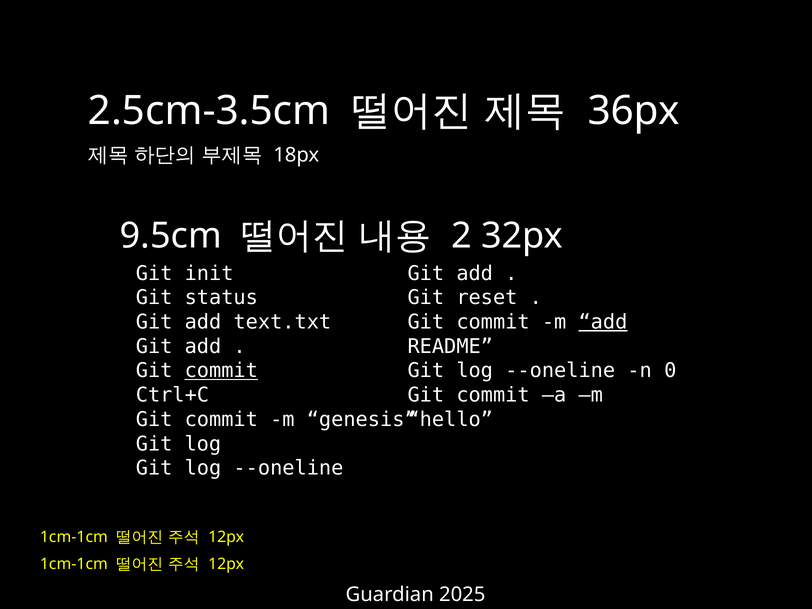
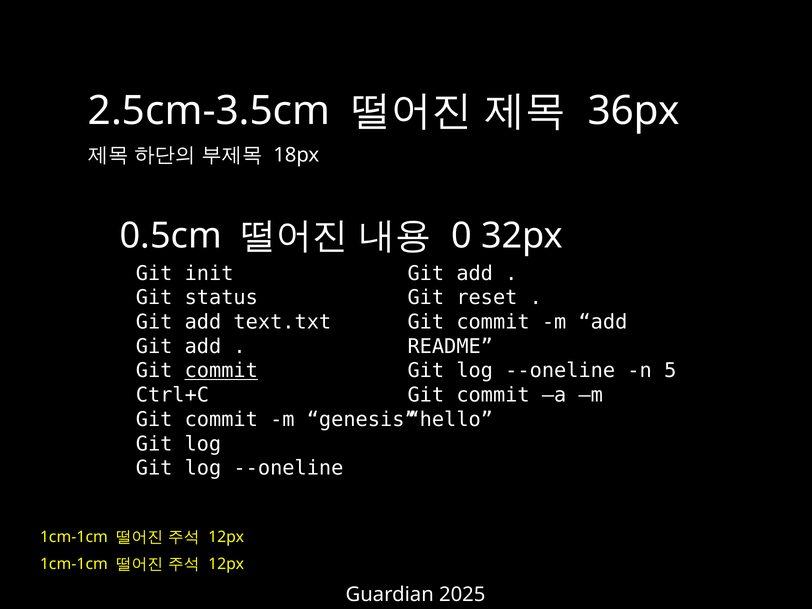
9.5cm: 9.5cm -> 0.5cm
2: 2 -> 0
add at (603, 322) underline: present -> none
0: 0 -> 5
